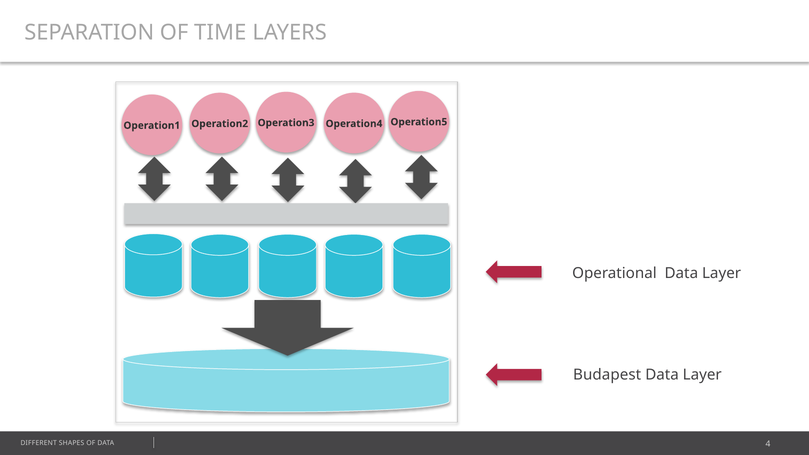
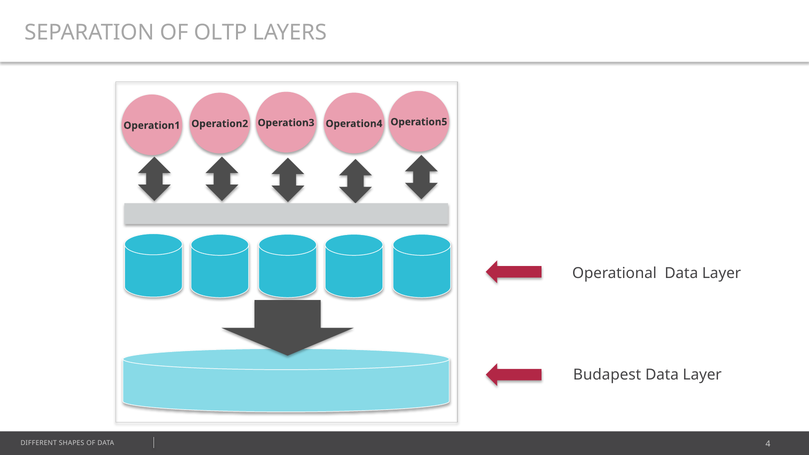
TIME: TIME -> OLTP
